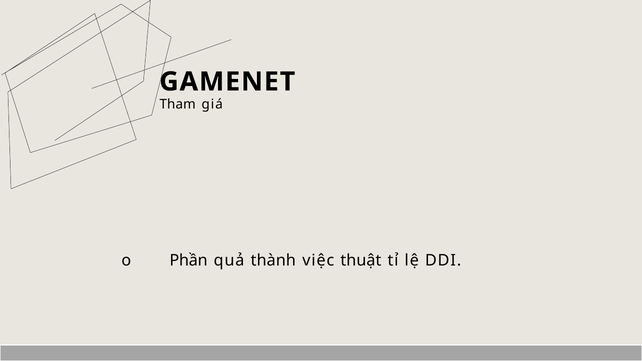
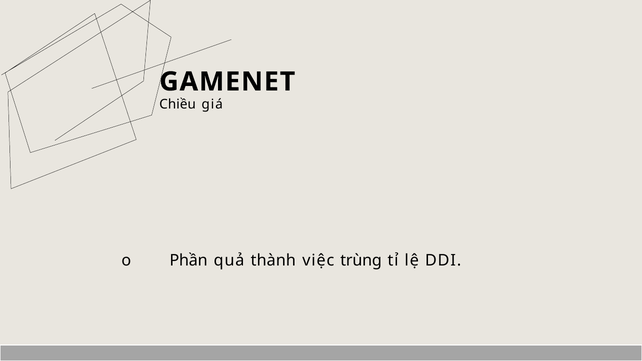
Tham: Tham -> Chiều
thuật: thuật -> trùng
